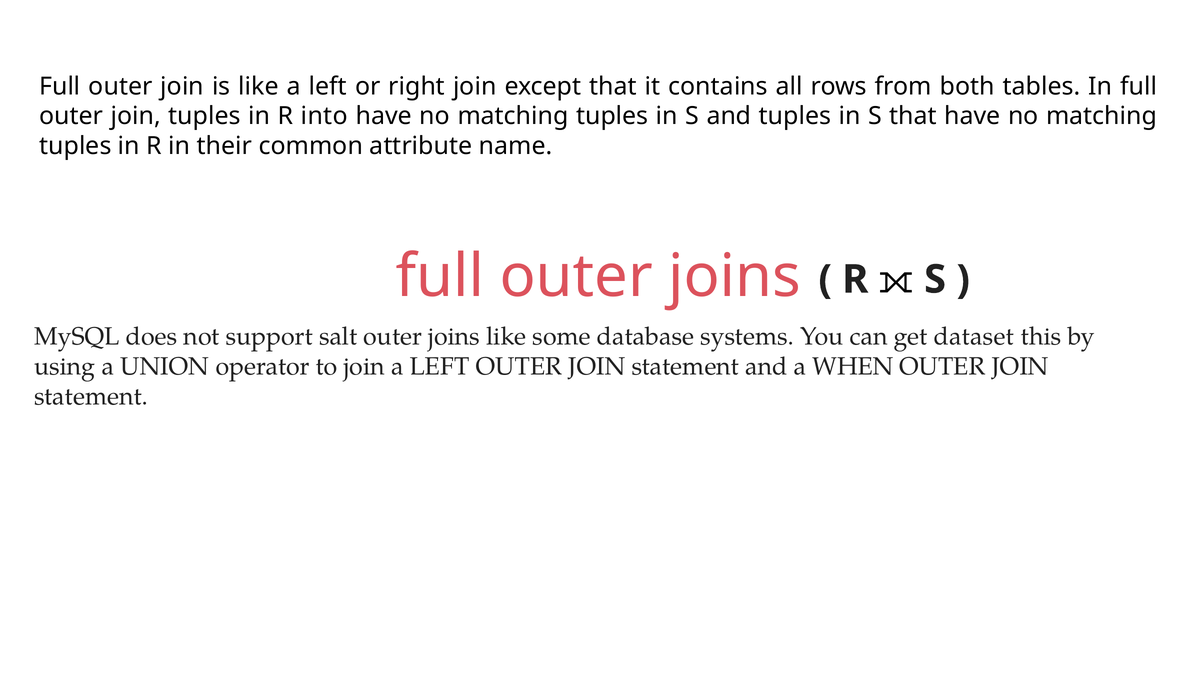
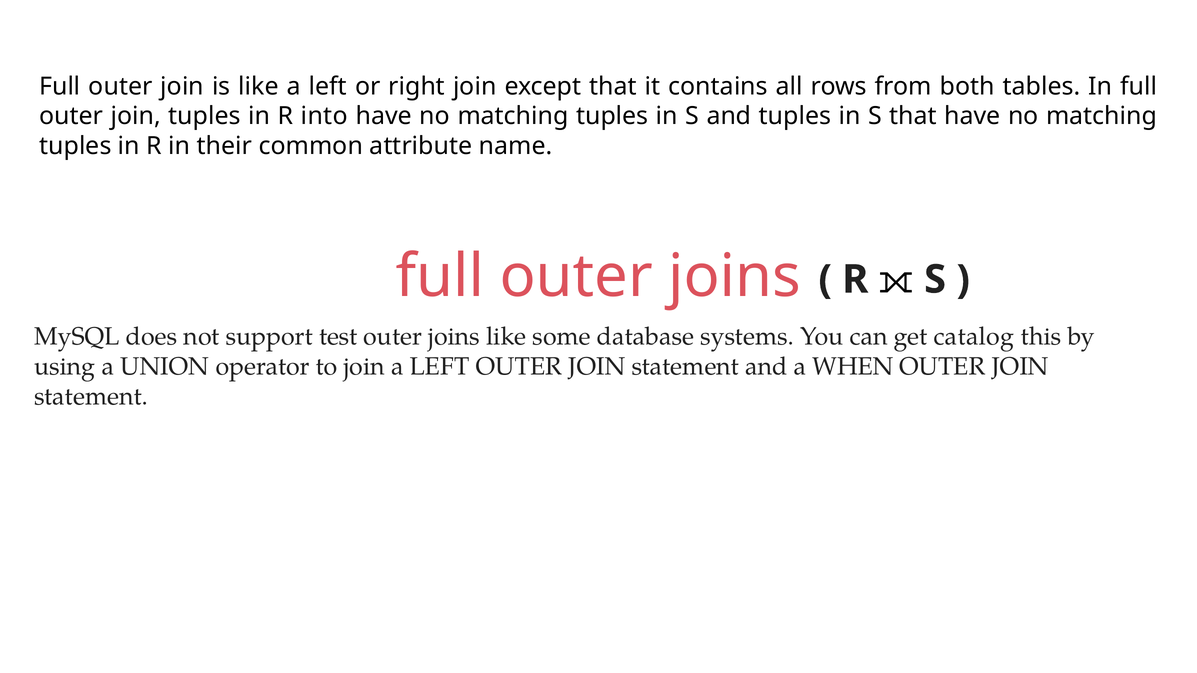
salt: salt -> test
dataset: dataset -> catalog
